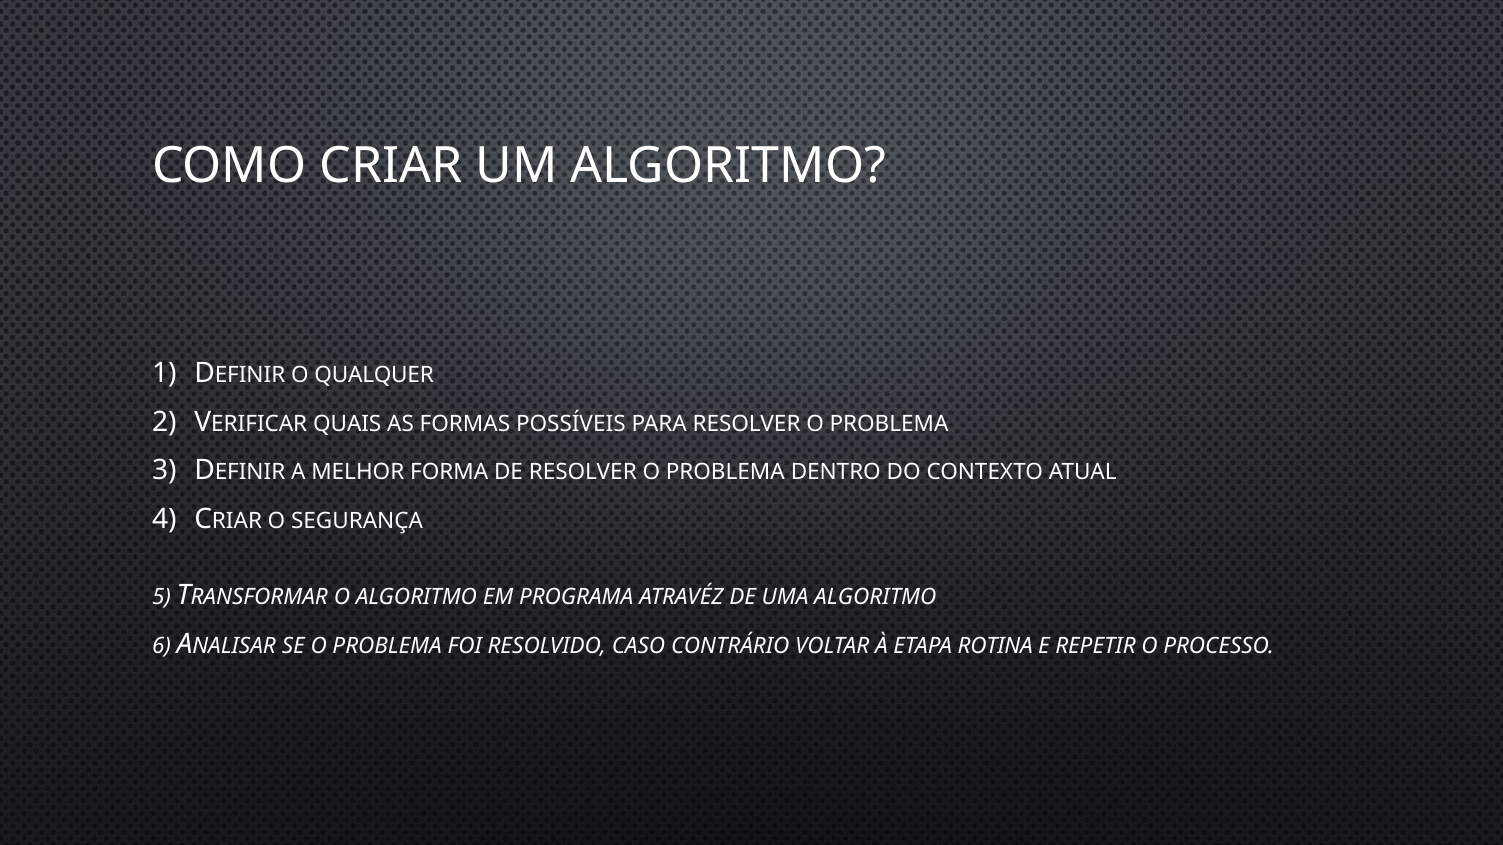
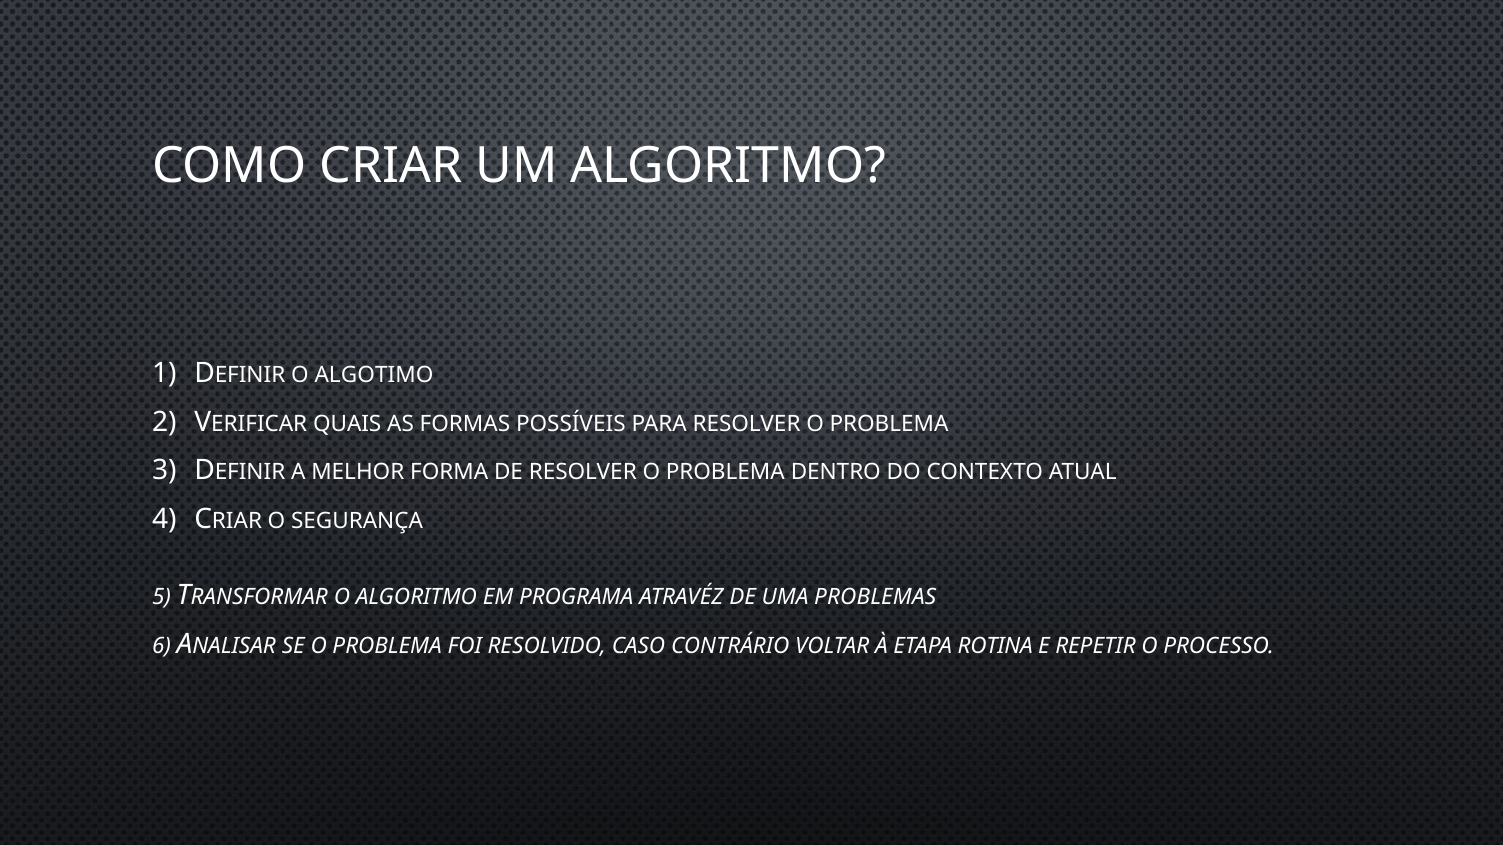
QUALQUER: QUALQUER -> ALGOTIMO
UMA ALGORITMO: ALGORITMO -> PROBLEMAS
